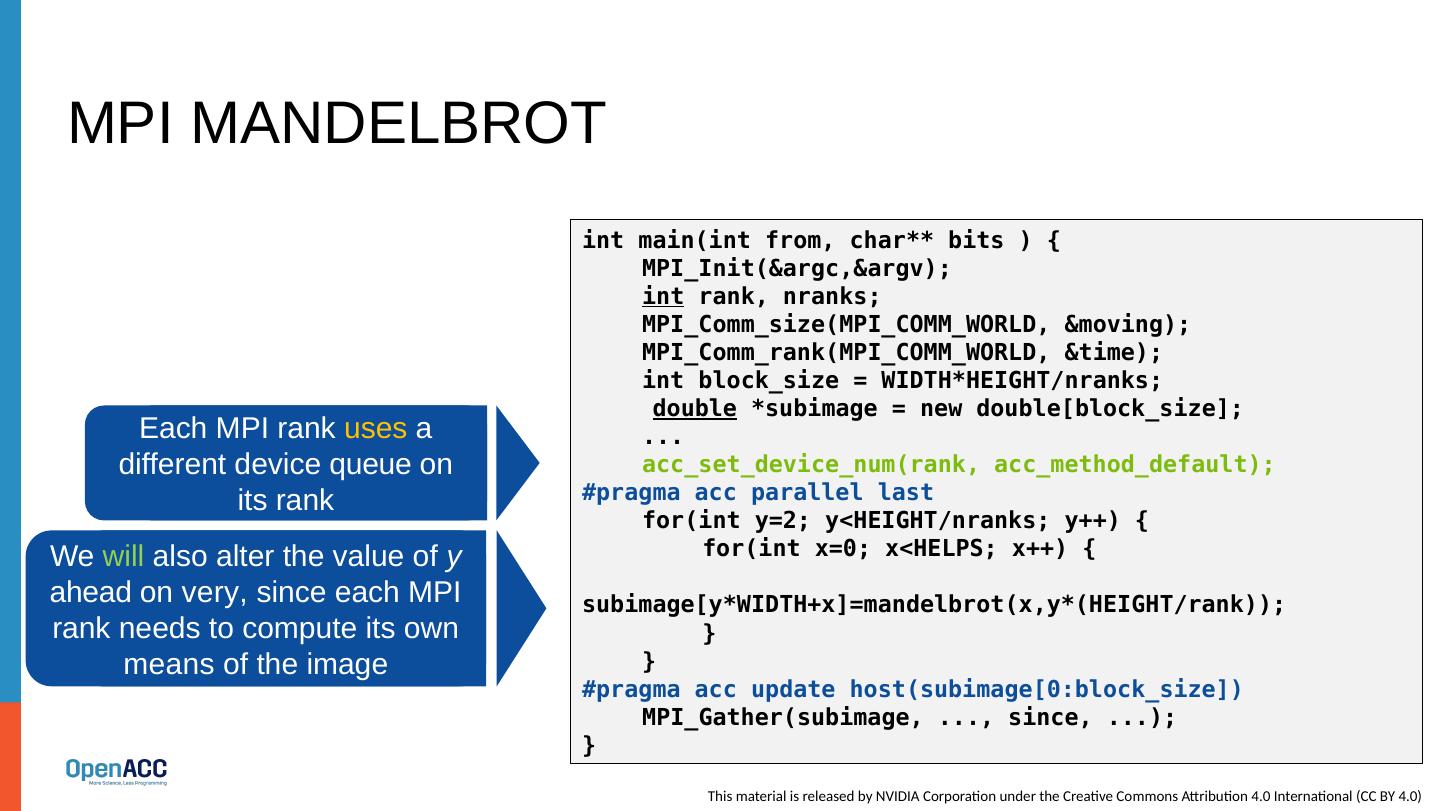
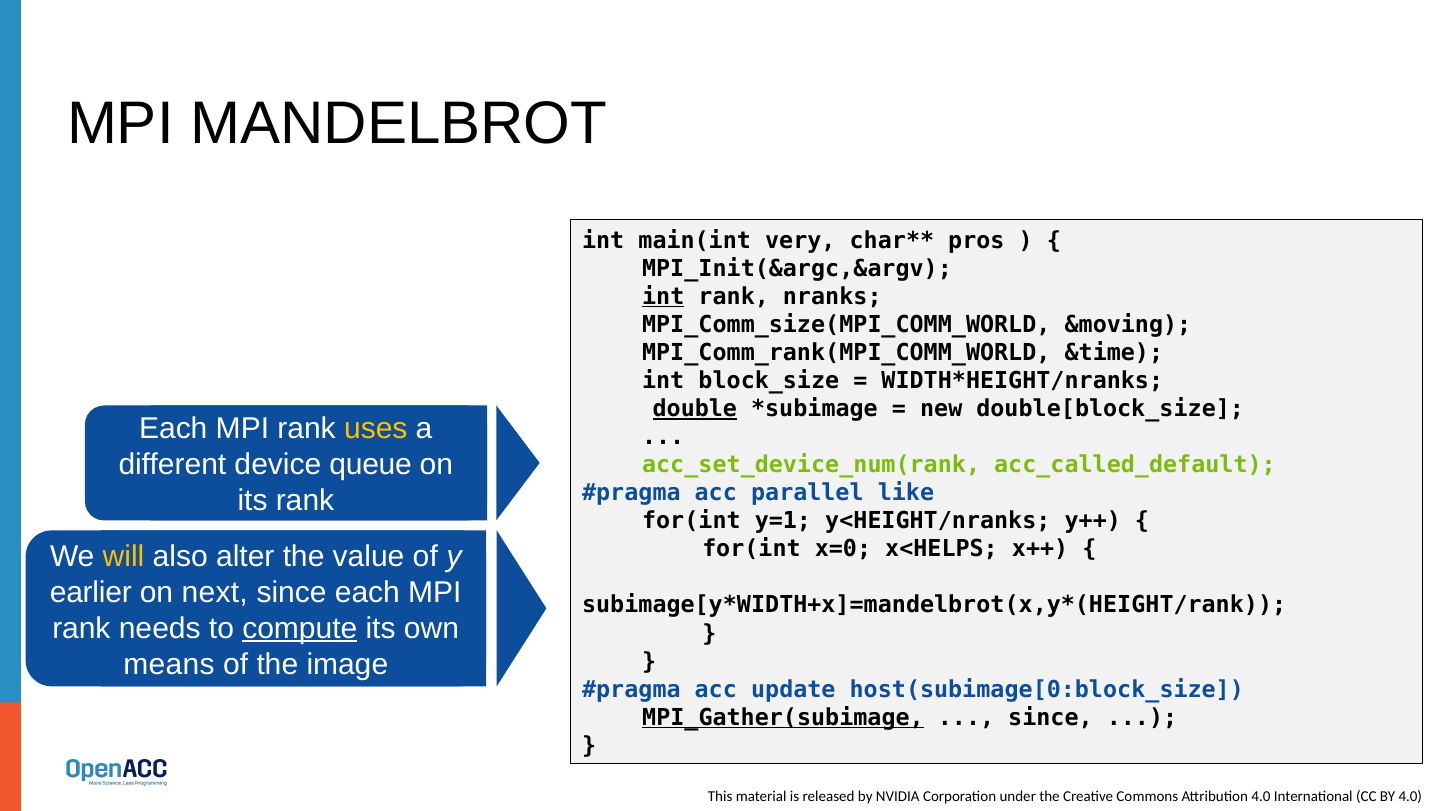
from: from -> very
bits: bits -> pros
acc_method_default: acc_method_default -> acc_called_default
last: last -> like
y=2: y=2 -> y=1
will colour: light green -> yellow
ahead: ahead -> earlier
very: very -> next
compute underline: none -> present
MPI_Gather(subimage underline: none -> present
